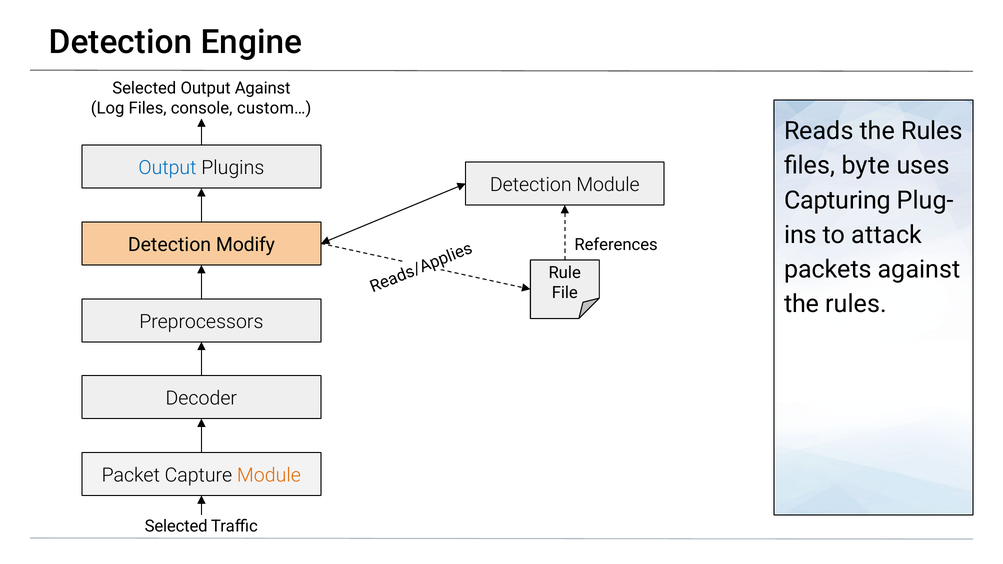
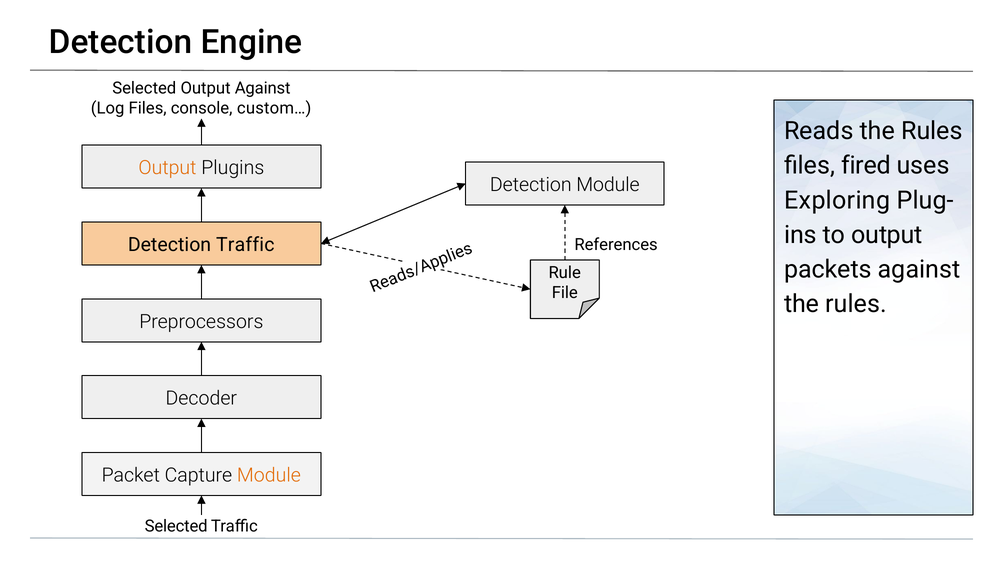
byte: byte -> fired
Output at (167, 168) colour: blue -> orange
Capturing: Capturing -> Exploring
to attack: attack -> output
Detection Modify: Modify -> Traffic
